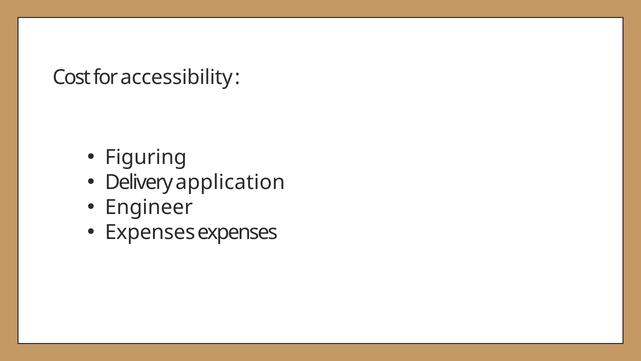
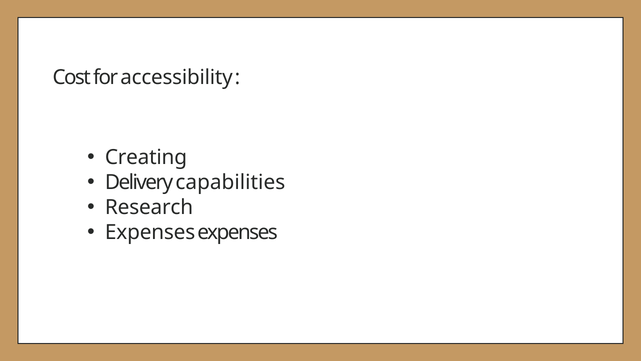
Figuring: Figuring -> Creating
application: application -> capabilities
Engineer: Engineer -> Research
